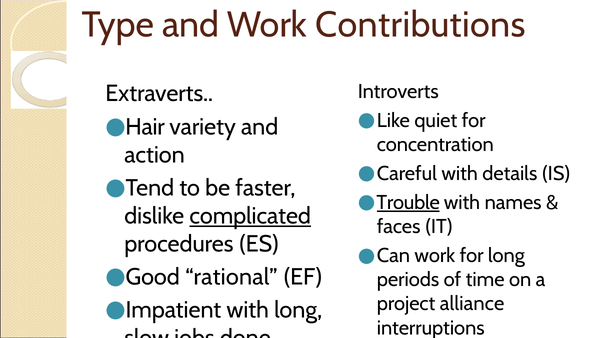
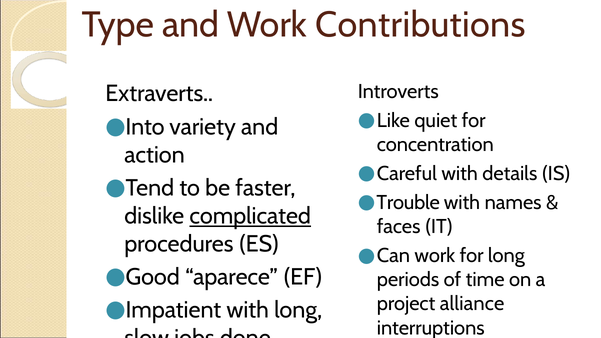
Hair: Hair -> Into
Trouble underline: present -> none
rational: rational -> aparece
